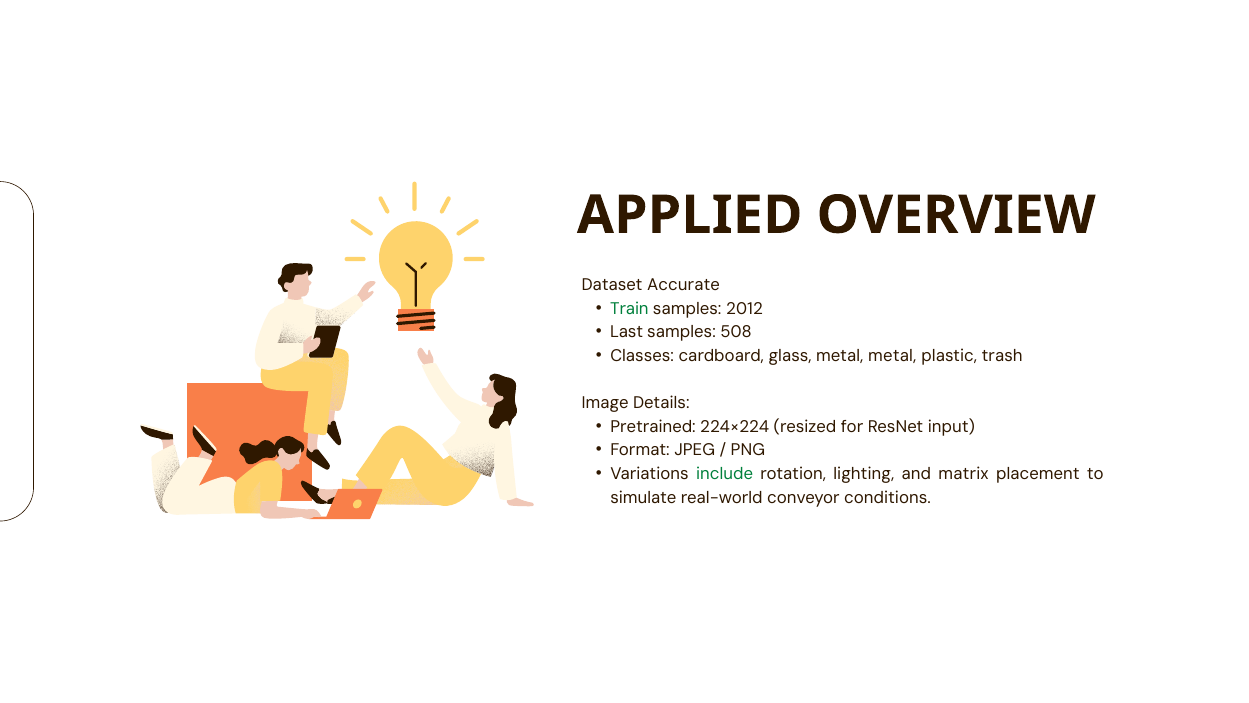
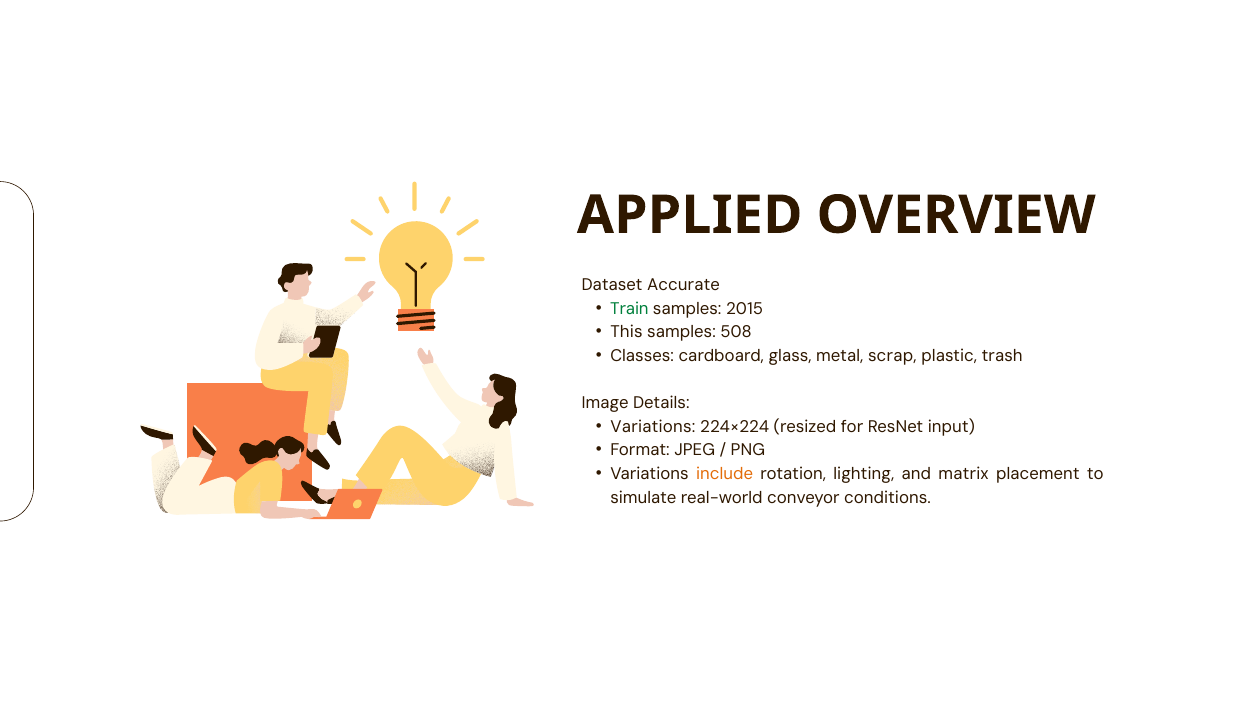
2012: 2012 -> 2015
Last: Last -> This
metal metal: metal -> scrap
Pretrained at (653, 426): Pretrained -> Variations
include colour: green -> orange
